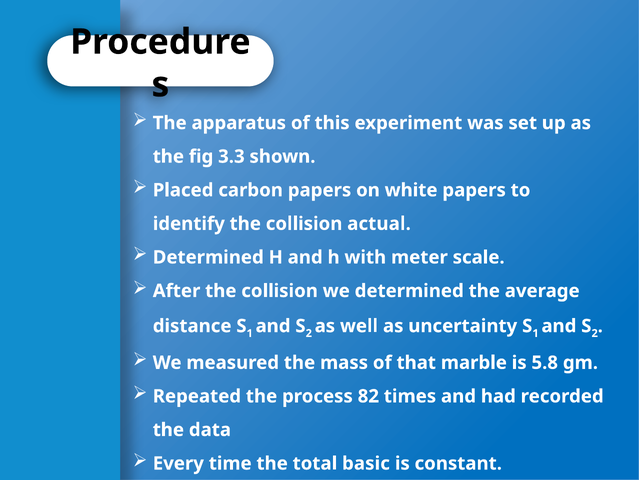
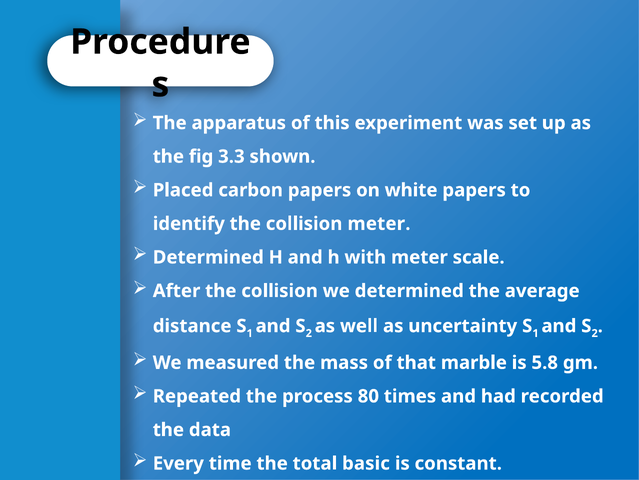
collision actual: actual -> meter
82: 82 -> 80
